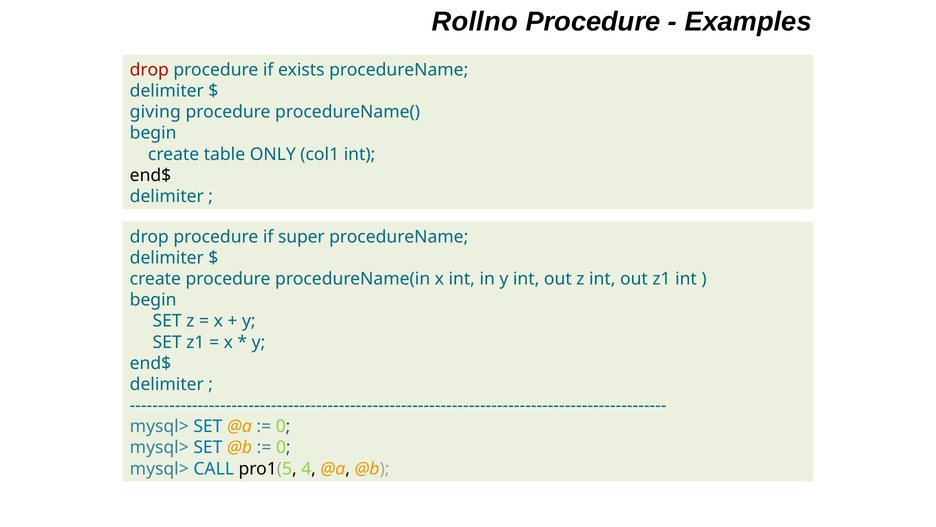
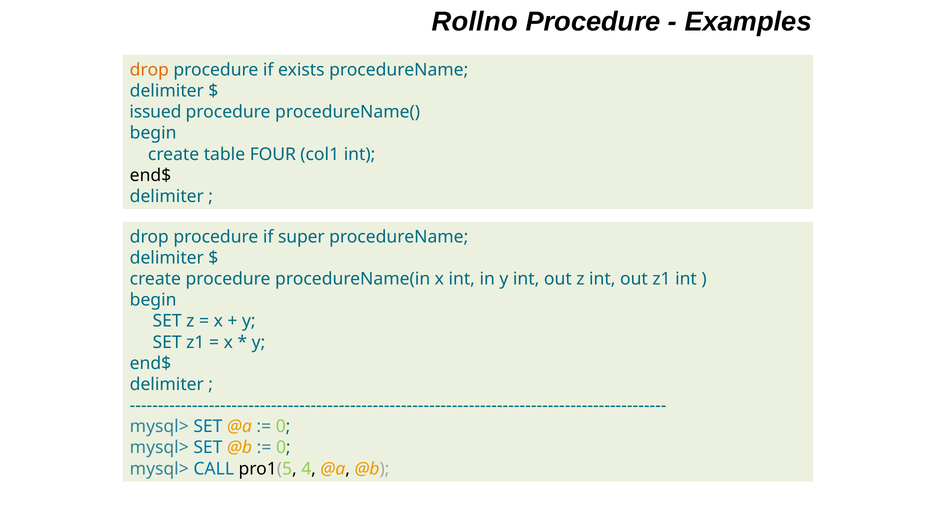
drop at (149, 70) colour: red -> orange
giving: giving -> issued
ONLY: ONLY -> FOUR
